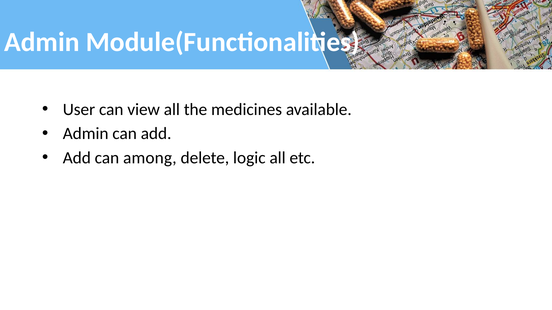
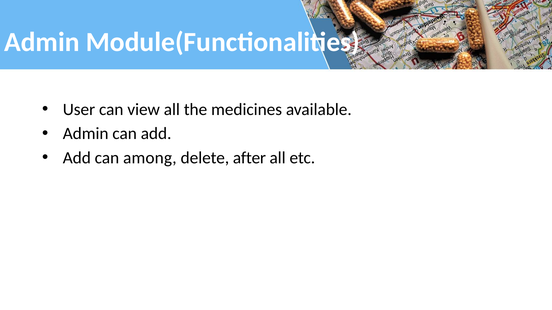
logic: logic -> after
